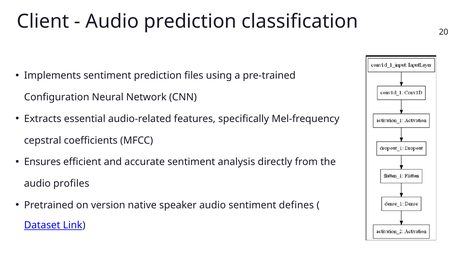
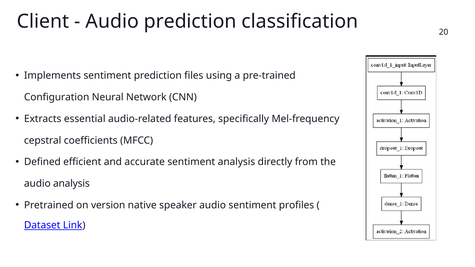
Ensures: Ensures -> Defined
audio profiles: profiles -> analysis
defines: defines -> profiles
